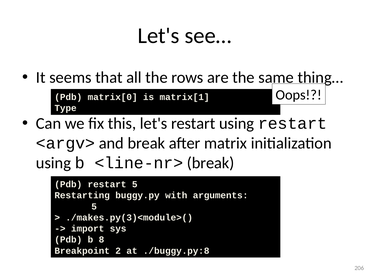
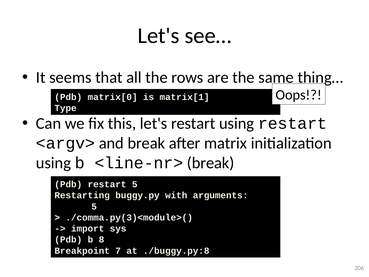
./makes.py(3)<module>(: ./makes.py(3)<module>( -> ./comma.py(3)<module>(
2: 2 -> 7
